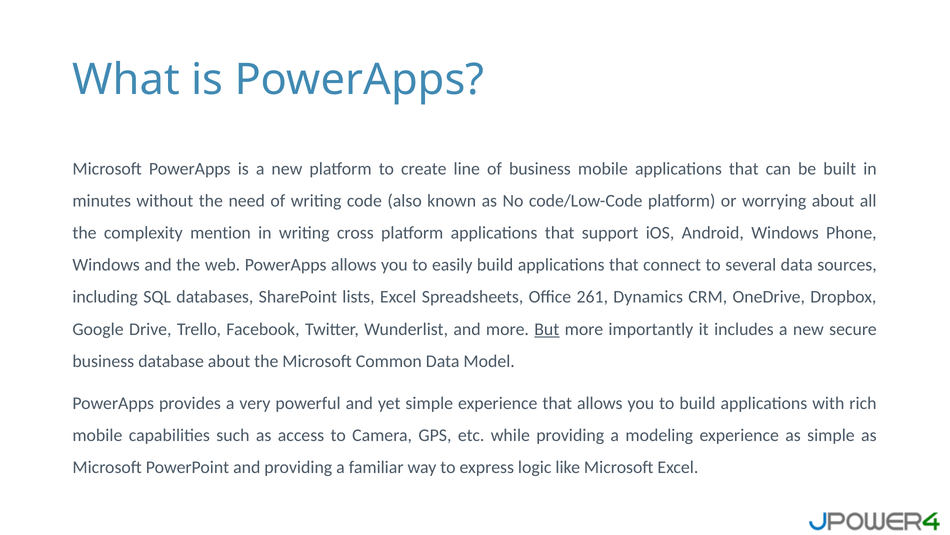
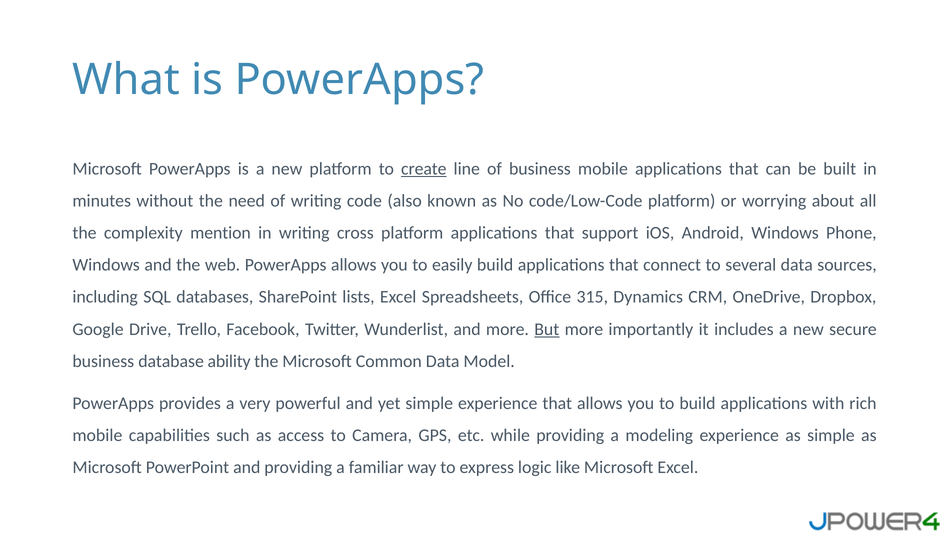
create underline: none -> present
261: 261 -> 315
database about: about -> ability
